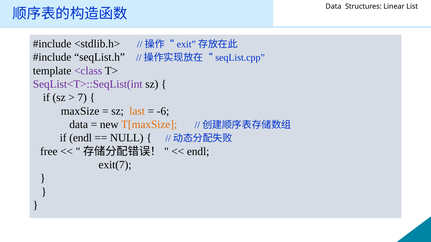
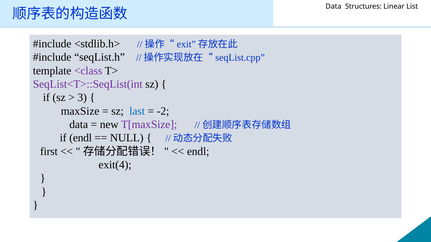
7: 7 -> 3
last colour: orange -> blue
-6: -6 -> -2
T[maxSize colour: orange -> purple
free: free -> first
exit(7: exit(7 -> exit(4
